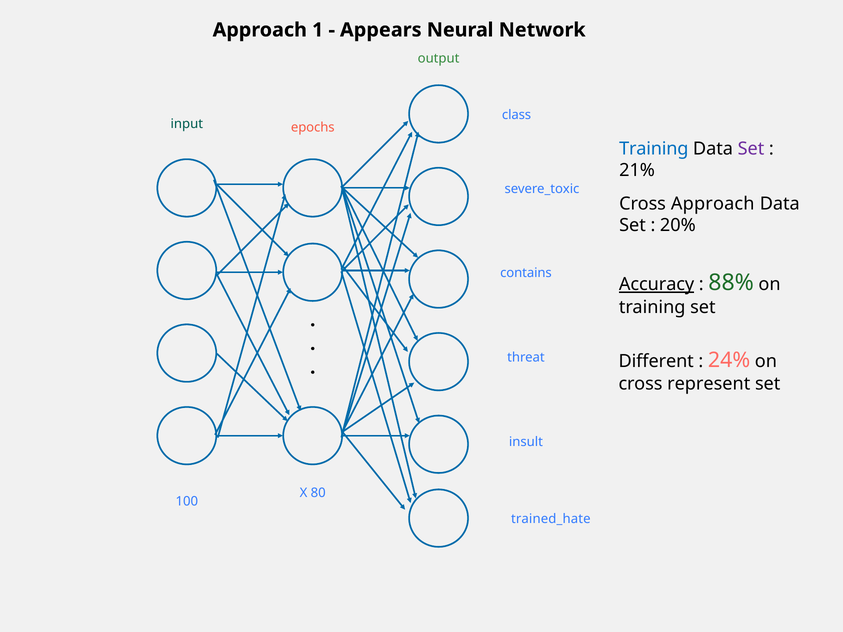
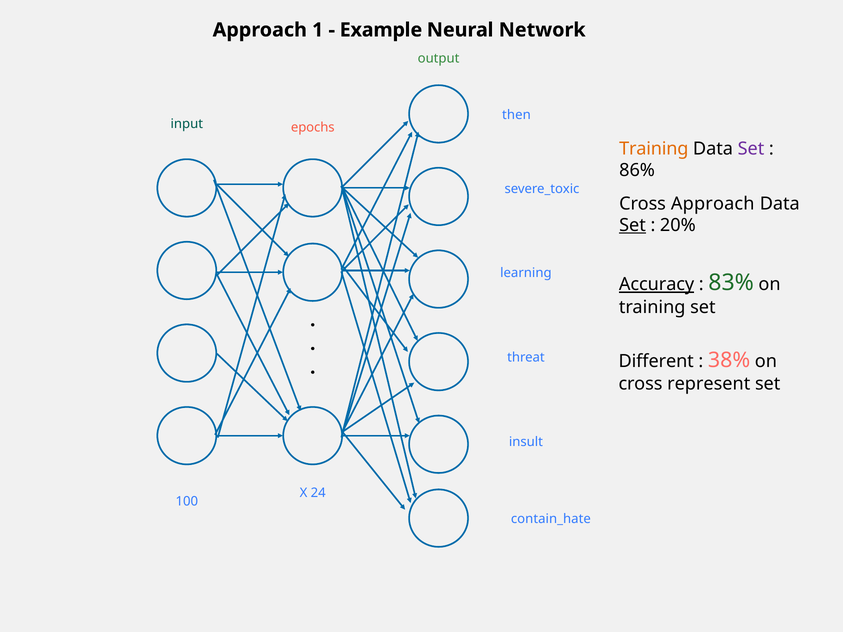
Appears: Appears -> Example
class: class -> then
Training at (654, 149) colour: blue -> orange
21%: 21% -> 86%
Set at (633, 225) underline: none -> present
contains: contains -> learning
88%: 88% -> 83%
24%: 24% -> 38%
80: 80 -> 24
trained_hate: trained_hate -> contain_hate
